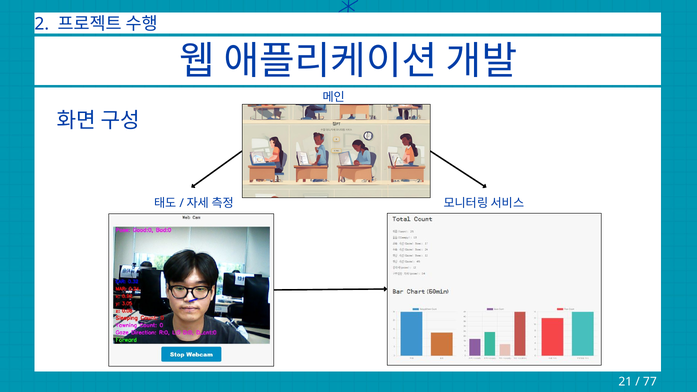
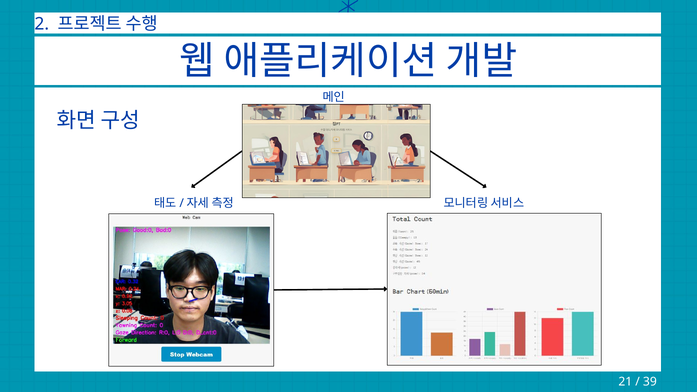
77: 77 -> 39
